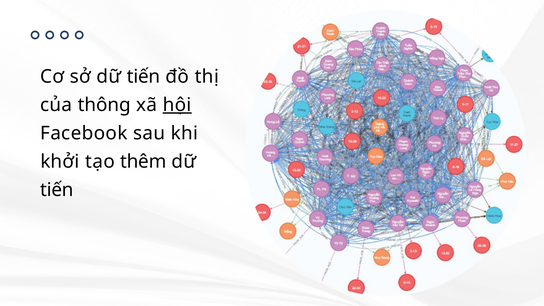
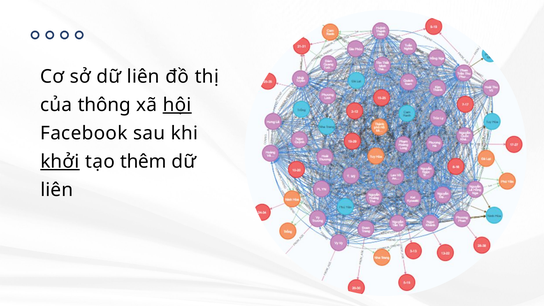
sở dữ tiến: tiến -> liên
khởi underline: none -> present
tiến at (57, 190): tiến -> liên
